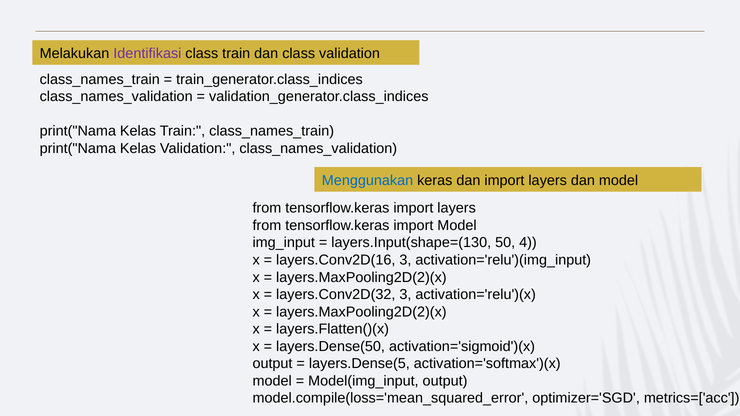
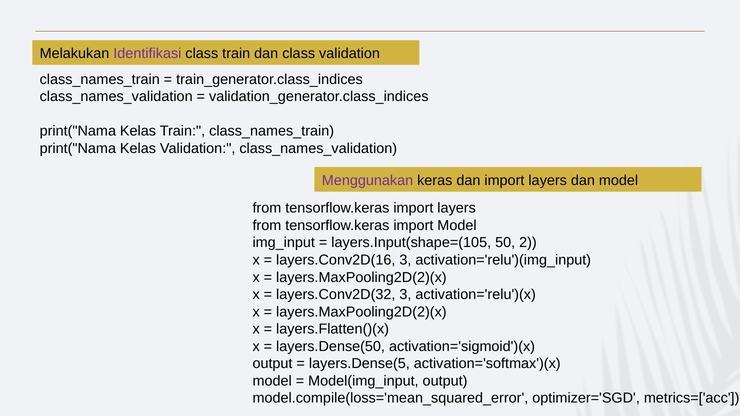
Menggunakan colour: blue -> purple
layers.Input(shape=(130: layers.Input(shape=(130 -> layers.Input(shape=(105
4: 4 -> 2
